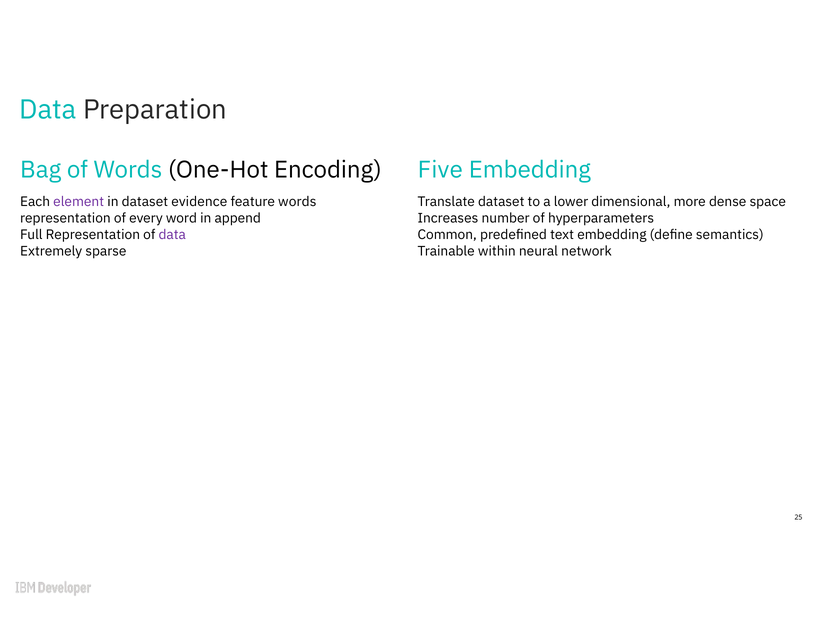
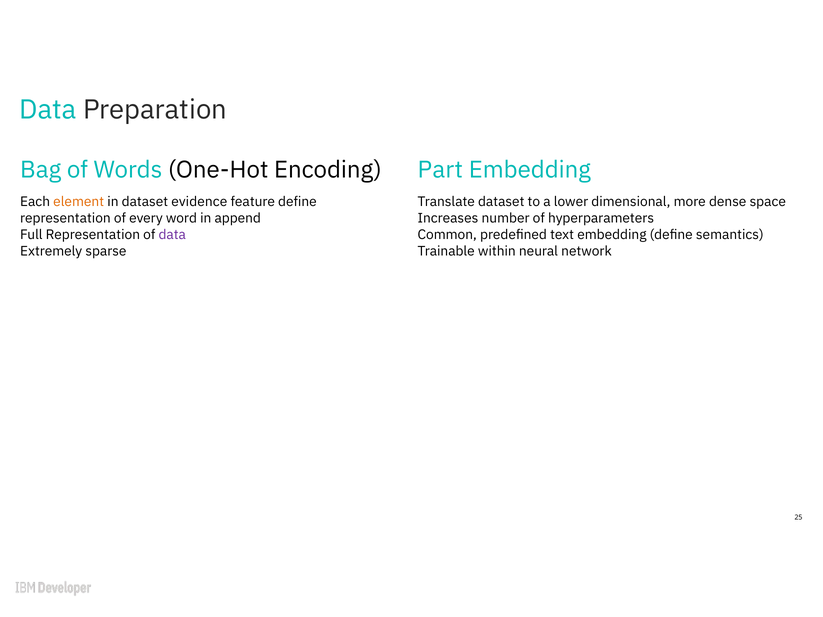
Five: Five -> Part
element colour: purple -> orange
feature words: words -> define
